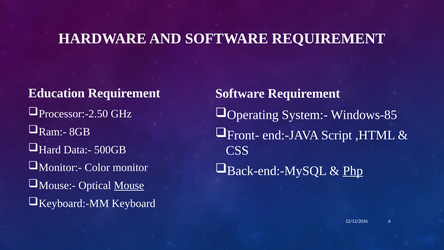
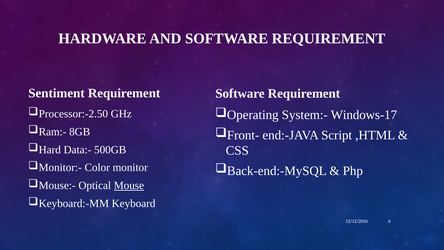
Education: Education -> Sentiment
Windows-85: Windows-85 -> Windows-17
Php underline: present -> none
